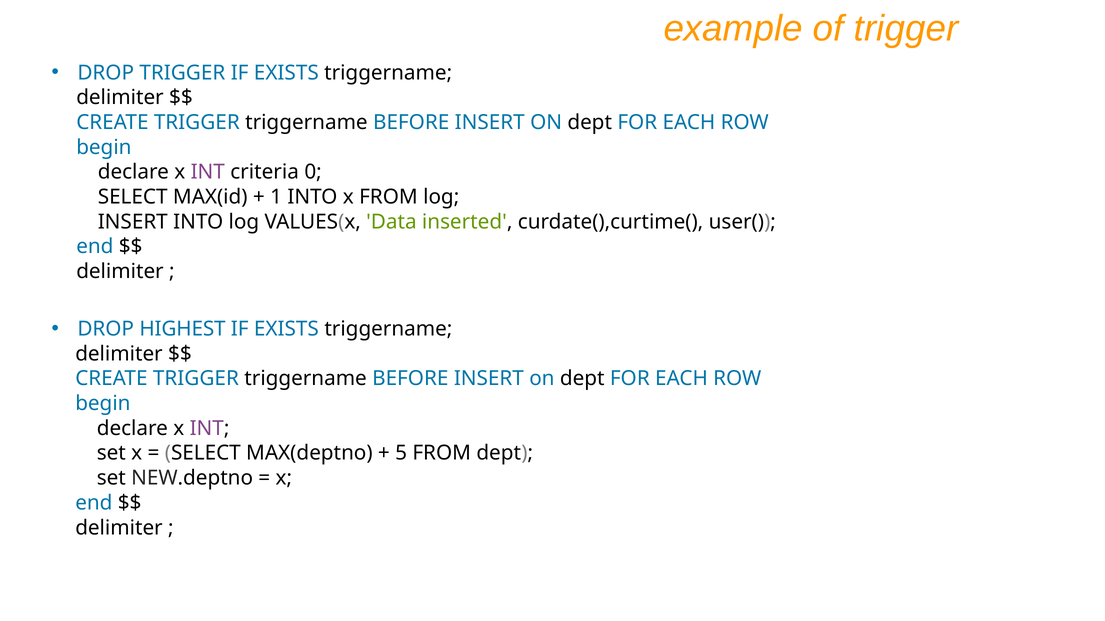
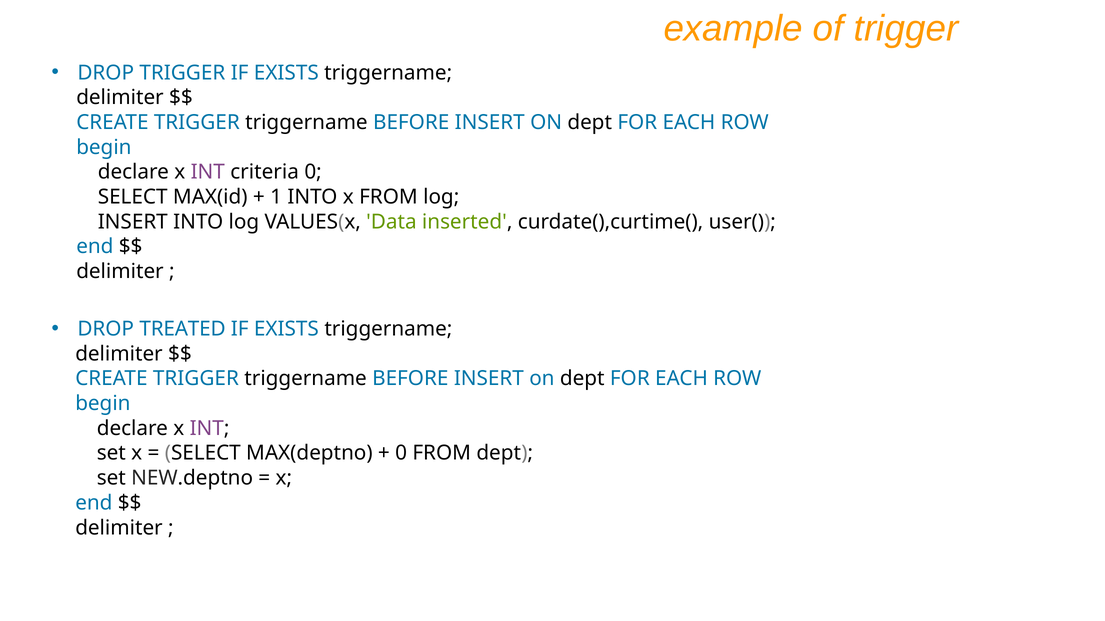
HIGHEST: HIGHEST -> TREATED
5 at (401, 454): 5 -> 0
